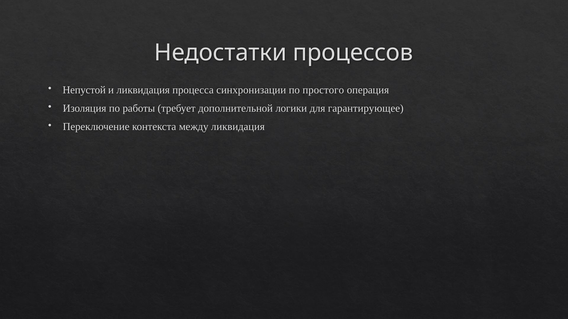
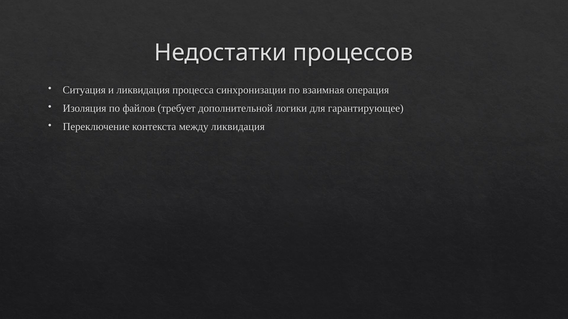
Непустой: Непустой -> Ситуация
простого: простого -> взаимная
работы: работы -> файлов
